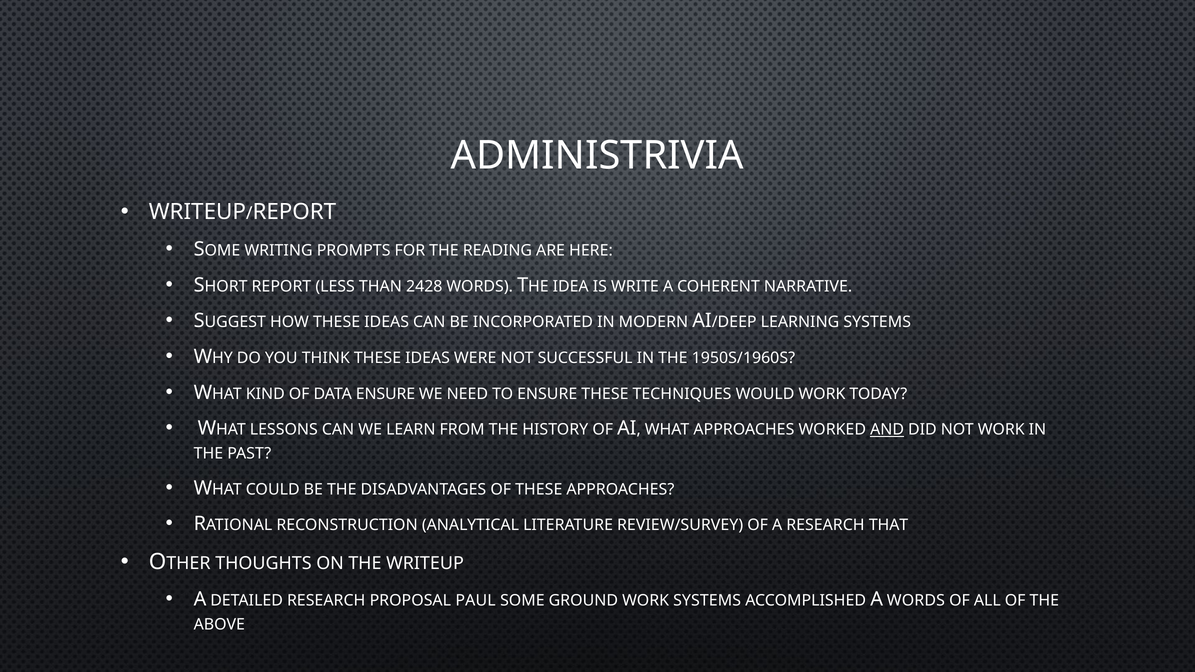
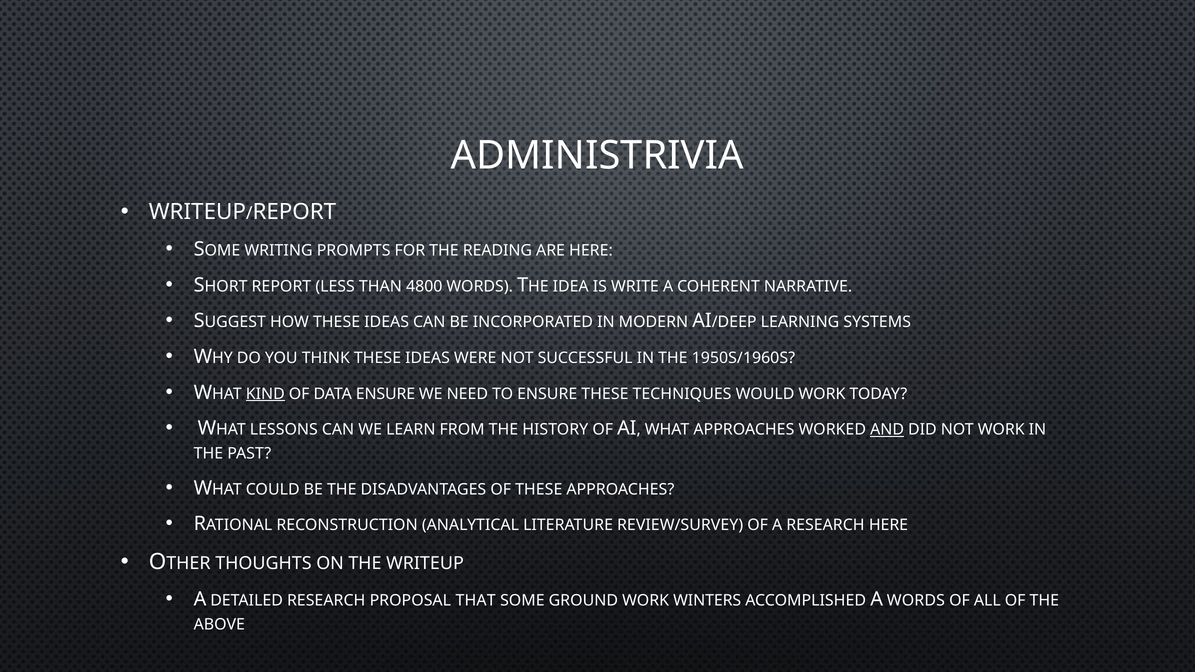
2428: 2428 -> 4800
KIND underline: none -> present
RESEARCH THAT: THAT -> HERE
PAUL: PAUL -> THAT
WORK SYSTEMS: SYSTEMS -> WINTERS
